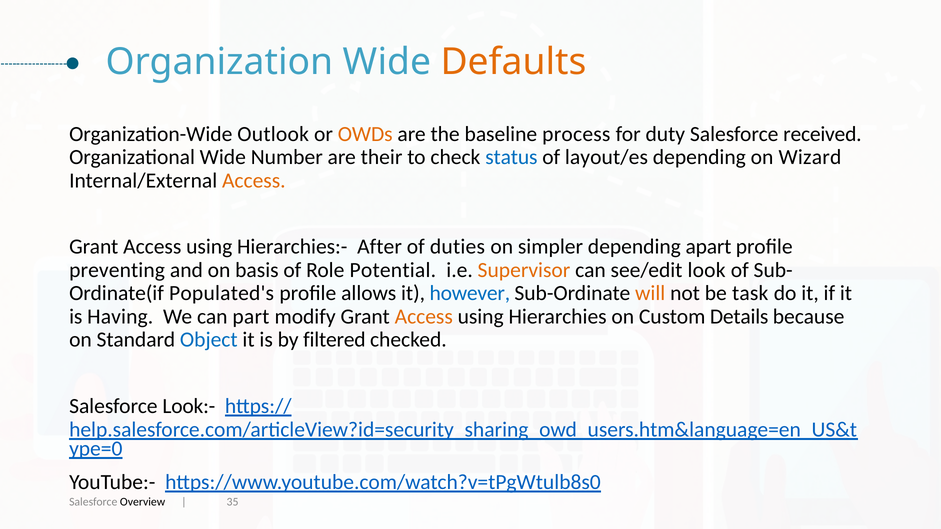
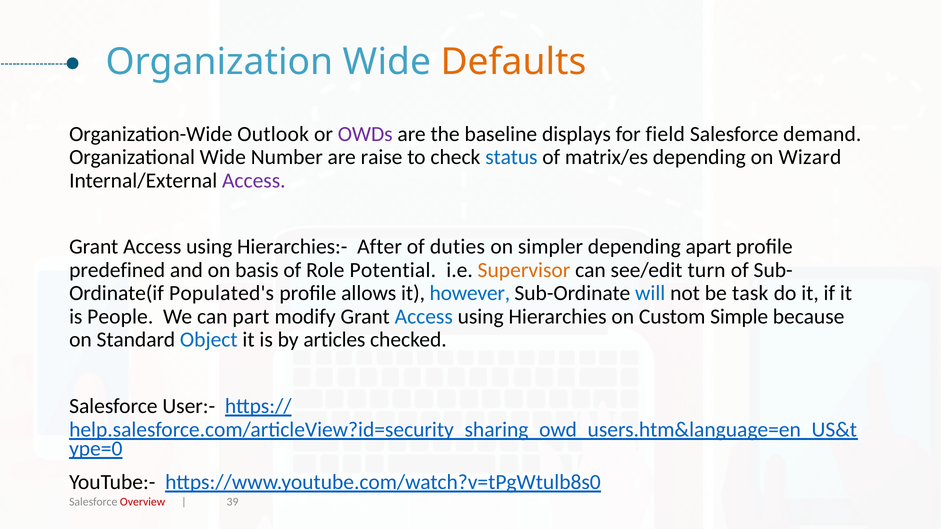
OWDs colour: orange -> purple
process: process -> displays
duty: duty -> field
received: received -> demand
their: their -> raise
layout/es: layout/es -> matrix/es
Access at (254, 181) colour: orange -> purple
preventing: preventing -> predefined
look: look -> turn
will colour: orange -> blue
Having: Having -> People
Access at (424, 317) colour: orange -> blue
Details: Details -> Simple
filtered: filtered -> articles
Look:-: Look:- -> User:-
Overview colour: black -> red
35: 35 -> 39
